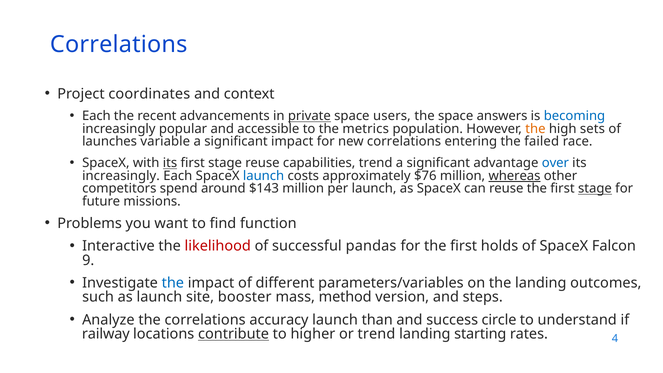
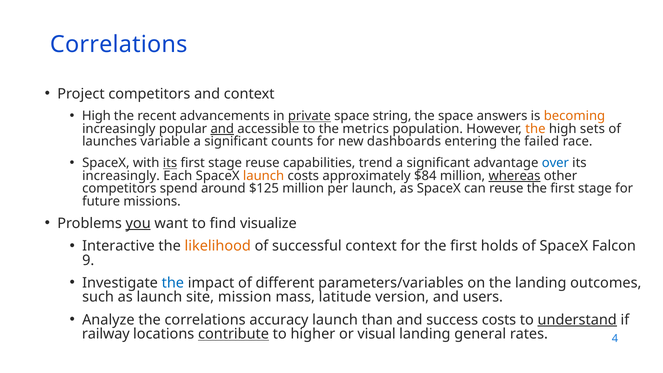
Project coordinates: coordinates -> competitors
Each at (96, 116): Each -> High
users: users -> string
becoming colour: blue -> orange
and at (222, 129) underline: none -> present
significant impact: impact -> counts
new correlations: correlations -> dashboards
launch at (264, 176) colour: blue -> orange
$76: $76 -> $84
$143: $143 -> $125
stage at (595, 189) underline: present -> none
you underline: none -> present
function: function -> visualize
likelihood colour: red -> orange
successful pandas: pandas -> context
booster: booster -> mission
method: method -> latitude
steps: steps -> users
success circle: circle -> costs
understand underline: none -> present
or trend: trend -> visual
starting: starting -> general
